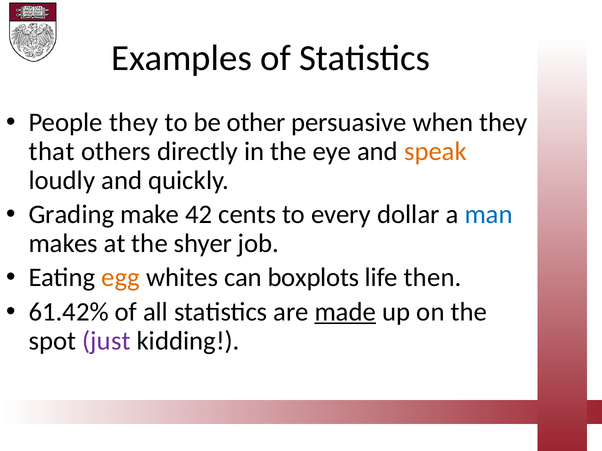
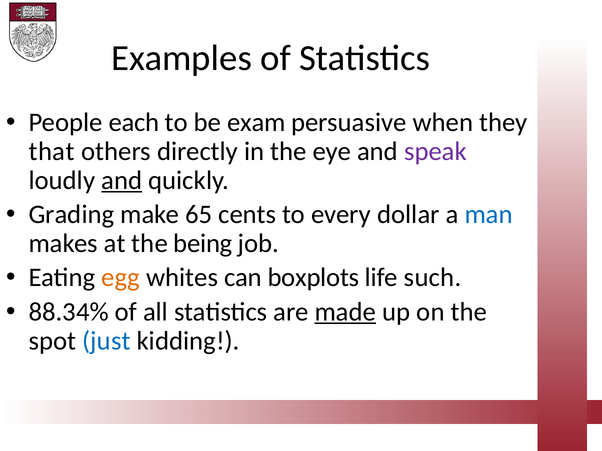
People they: they -> each
other: other -> exam
speak colour: orange -> purple
and at (122, 180) underline: none -> present
42: 42 -> 65
shyer: shyer -> being
then: then -> such
61.42%: 61.42% -> 88.34%
just colour: purple -> blue
